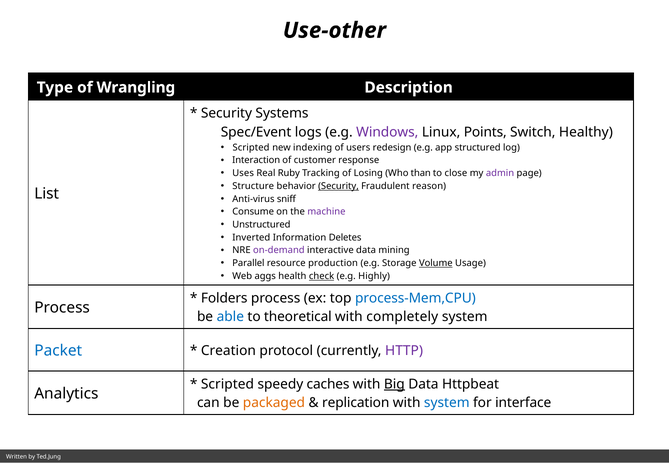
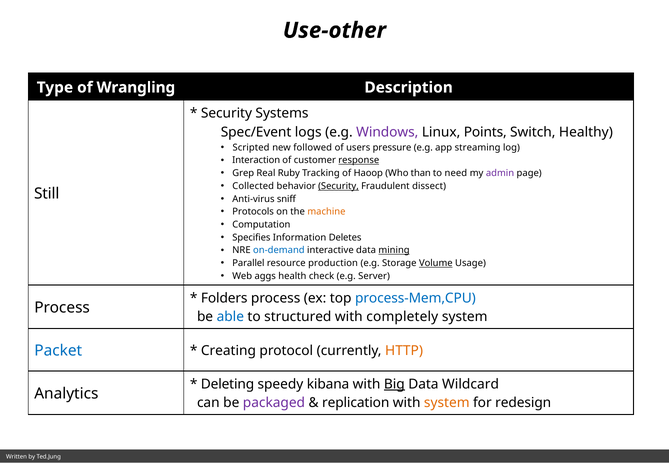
indexing: indexing -> followed
redesign: redesign -> pressure
structured: structured -> streaming
response underline: none -> present
Uses: Uses -> Grep
Losing: Losing -> Haoop
close: close -> need
Structure: Structure -> Collected
reason: reason -> dissect
List: List -> Still
Consume: Consume -> Protocols
machine colour: purple -> orange
Unstructured: Unstructured -> Computation
Inverted: Inverted -> Specifies
on-demand colour: purple -> blue
mining underline: none -> present
check underline: present -> none
Highly: Highly -> Server
theoretical: theoretical -> structured
Creation: Creation -> Creating
HTTP colour: purple -> orange
Scripted at (227, 384): Scripted -> Deleting
caches: caches -> kibana
Httpbeat: Httpbeat -> Wildcard
packaged colour: orange -> purple
system at (447, 403) colour: blue -> orange
interface: interface -> redesign
